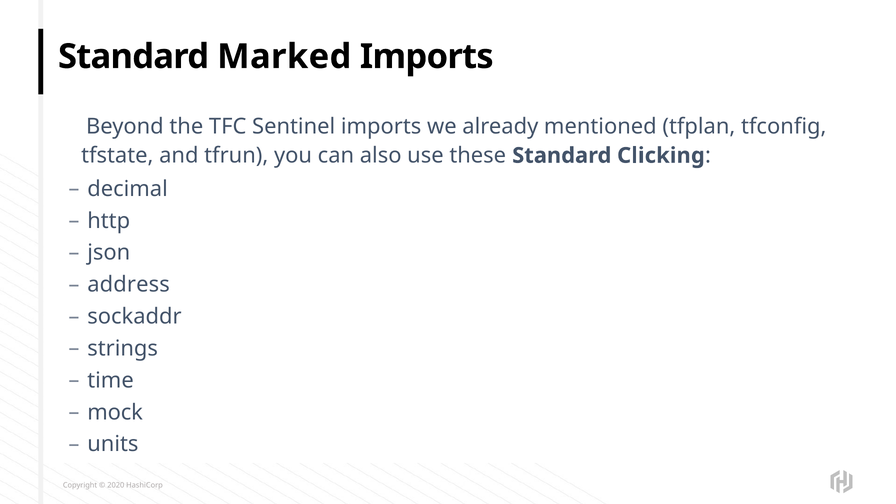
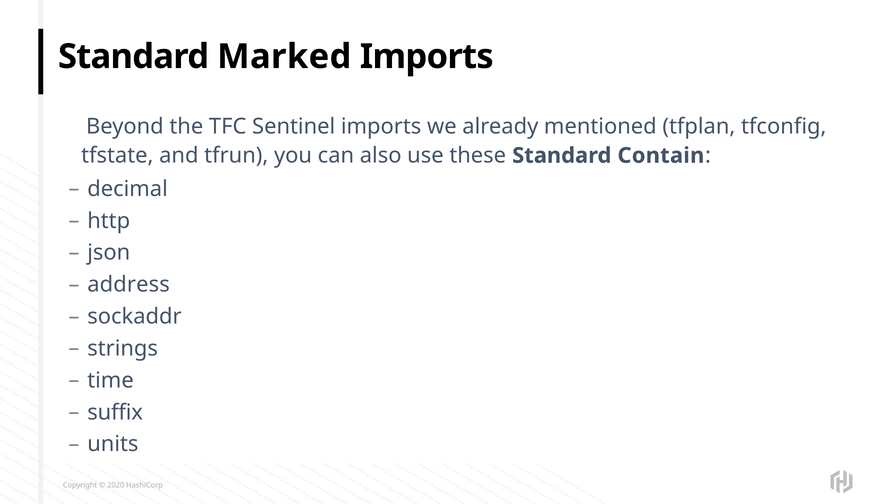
Clicking: Clicking -> Contain
mock: mock -> suffix
